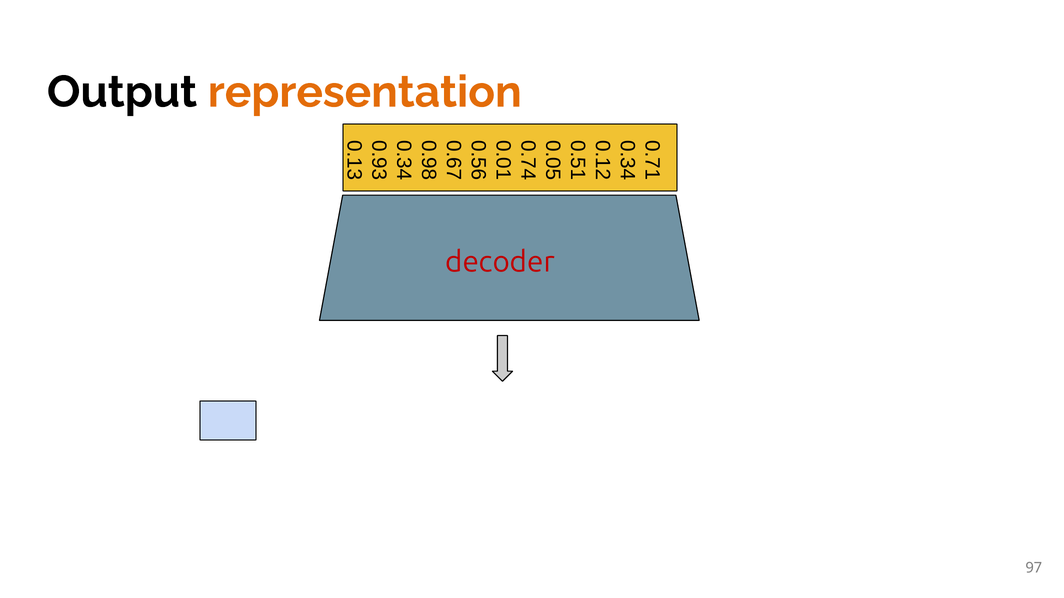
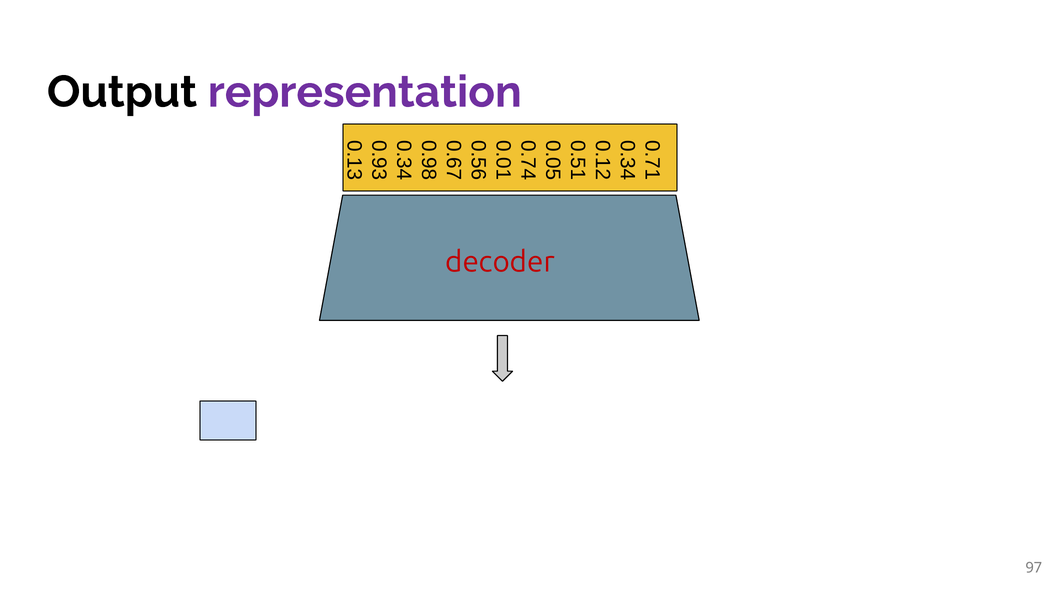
representation colour: orange -> purple
